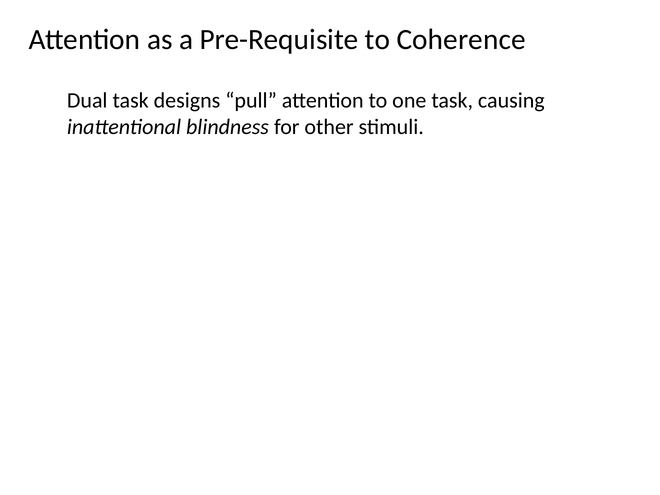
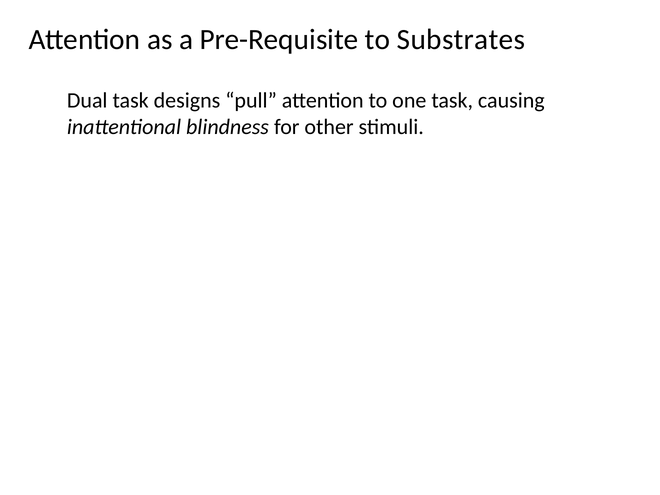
Coherence: Coherence -> Substrates
